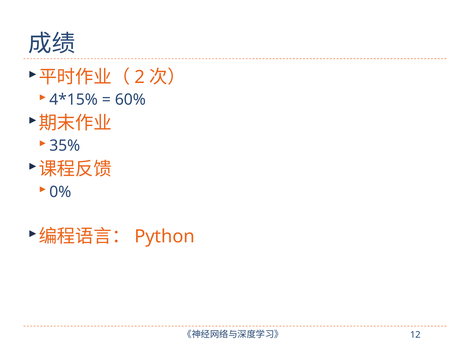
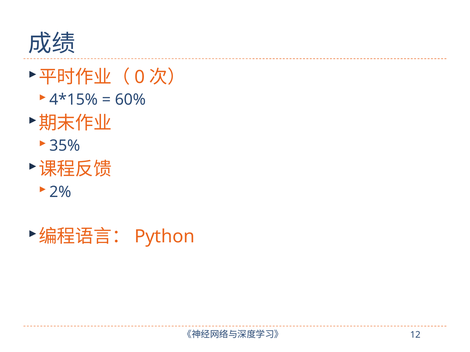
2: 2 -> 0
0%: 0% -> 2%
